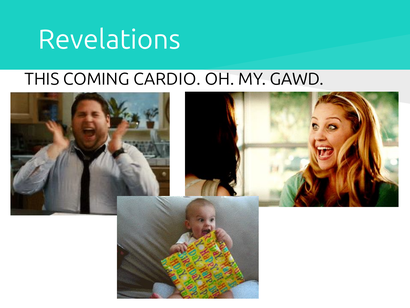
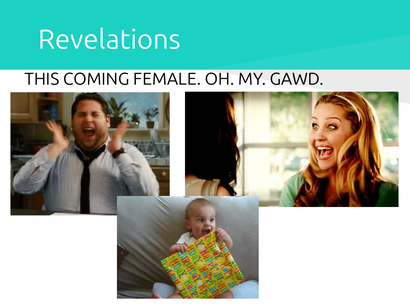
CARDIO: CARDIO -> FEMALE
